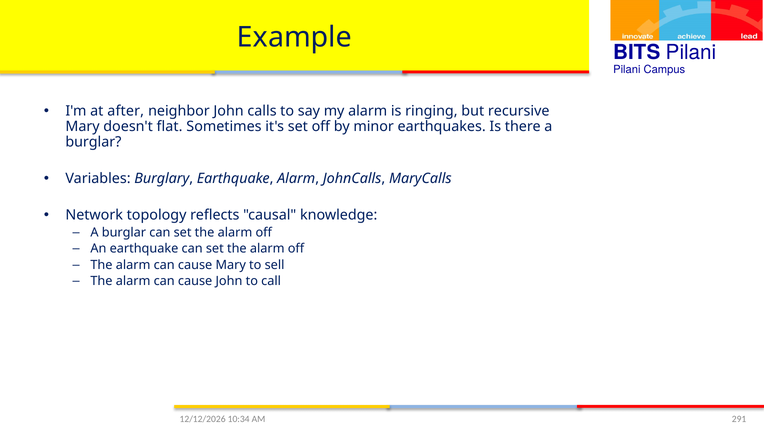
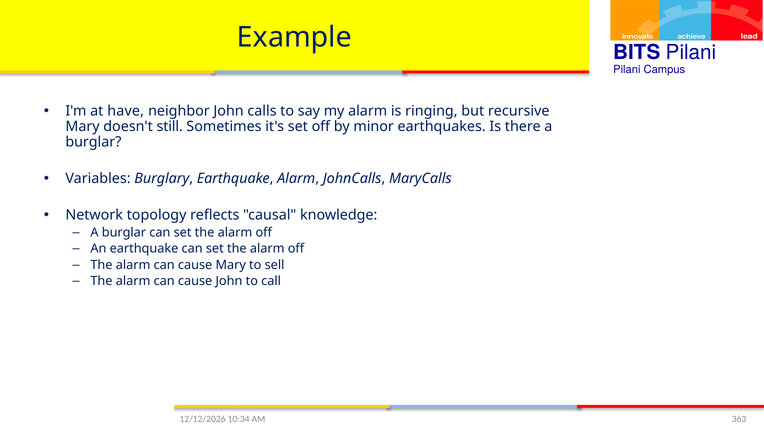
after: after -> have
flat: flat -> still
291: 291 -> 363
